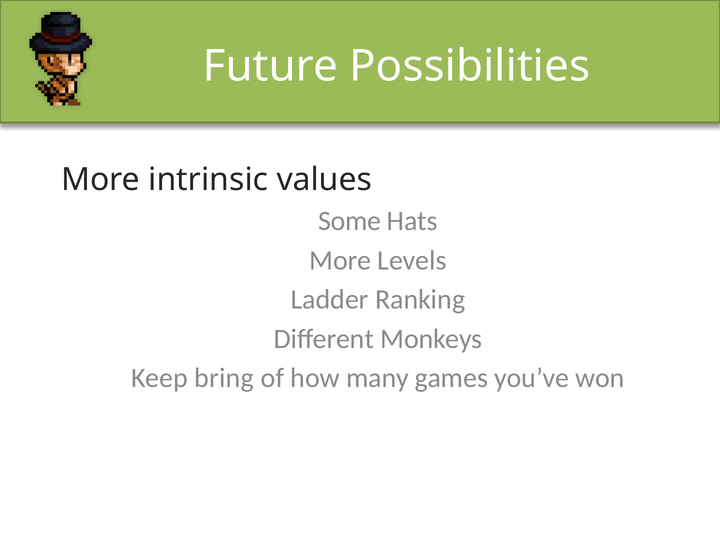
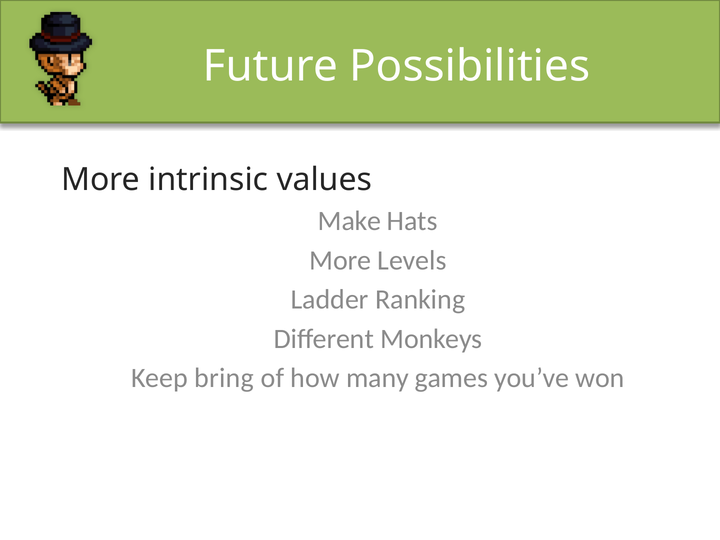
Some: Some -> Make
